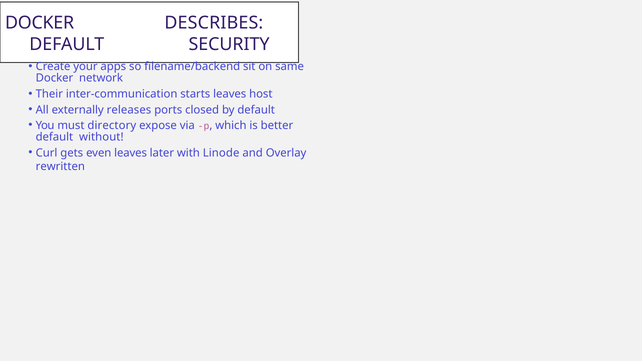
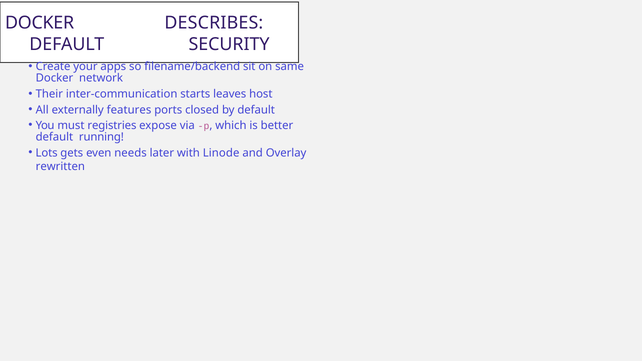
releases: releases -> features
directory: directory -> registries
without: without -> running
Curl: Curl -> Lots
even leaves: leaves -> needs
